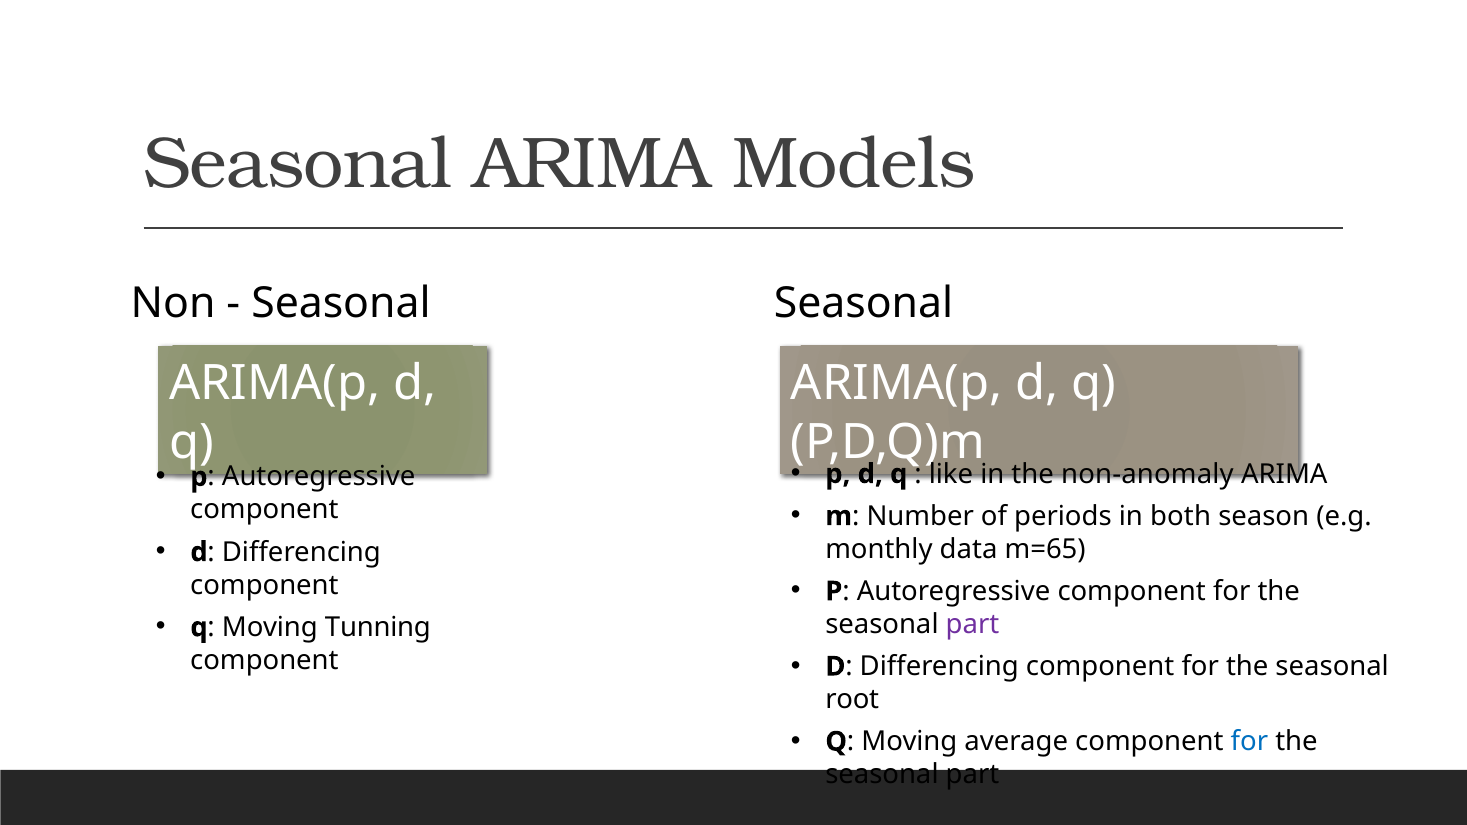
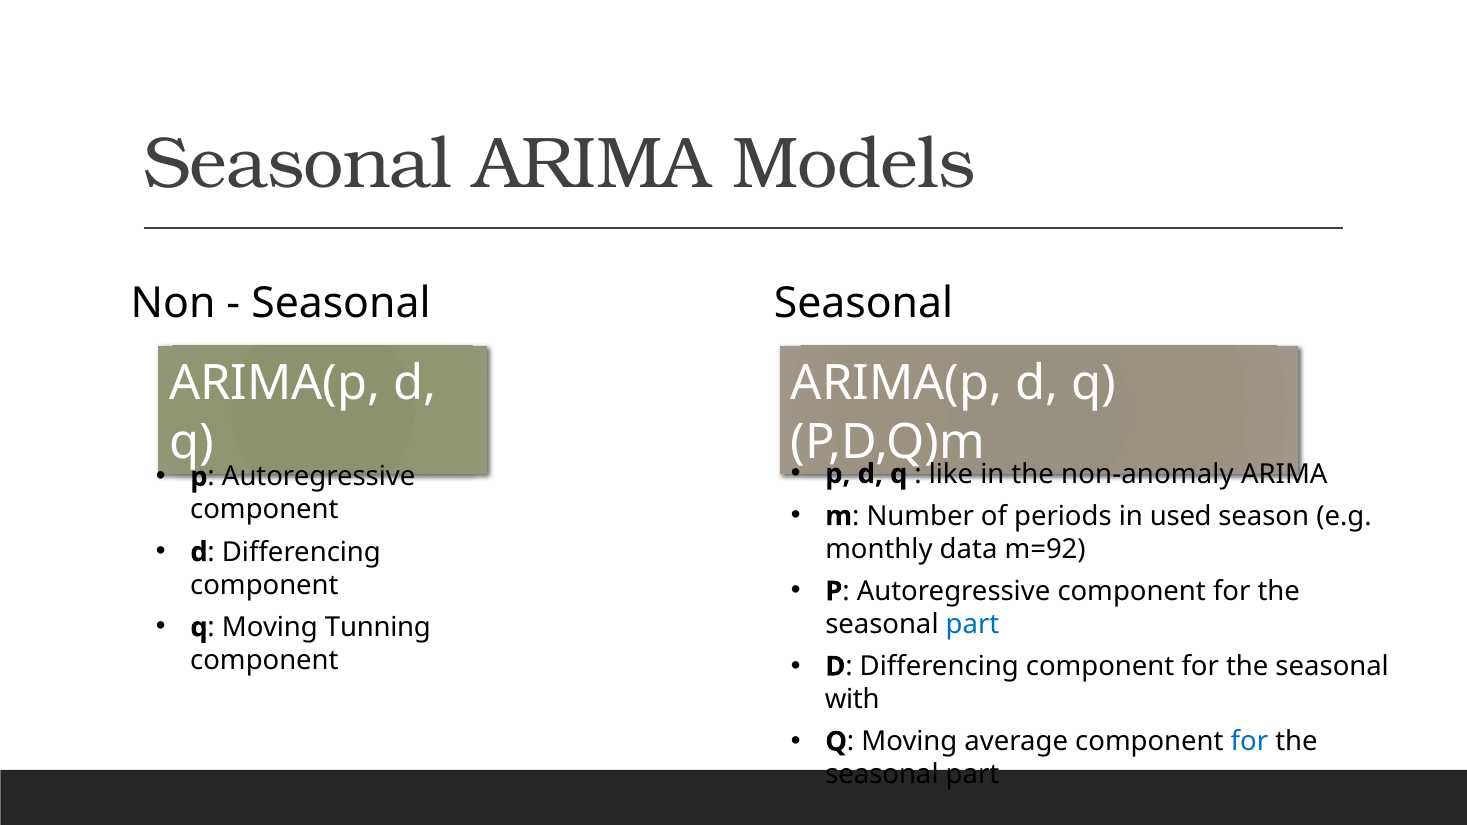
both: both -> used
m=65: m=65 -> m=92
part at (973, 624) colour: purple -> blue
root: root -> with
